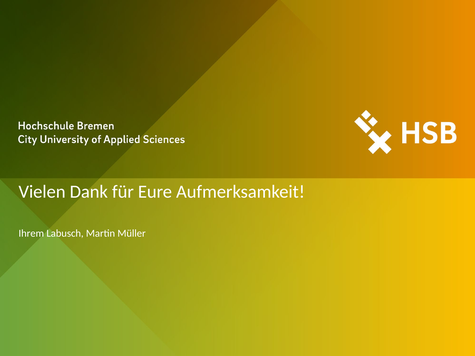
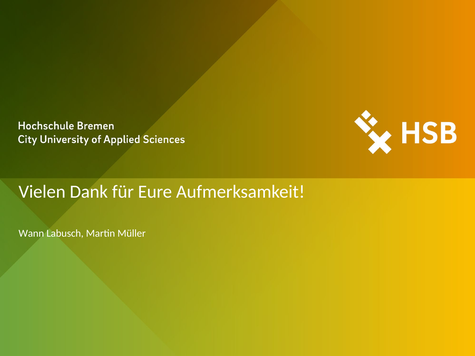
Ihrem: Ihrem -> Wann
